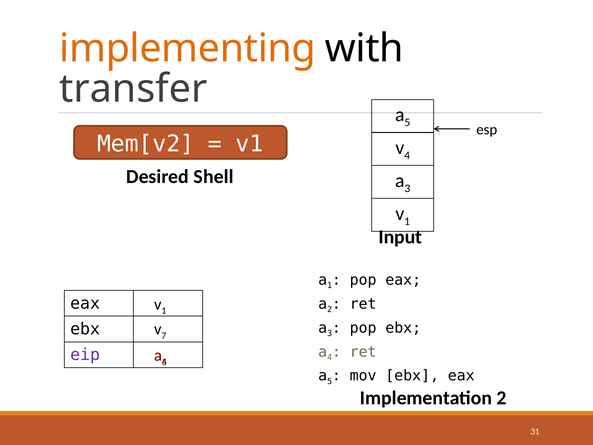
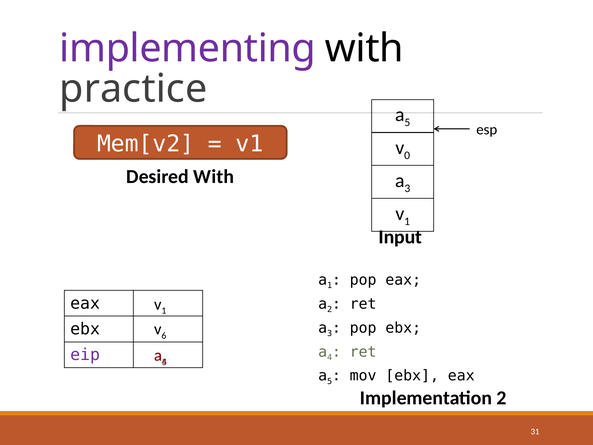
implementing colour: orange -> purple
transfer: transfer -> practice
4 at (407, 155): 4 -> 0
Desired Shell: Shell -> With
7: 7 -> 6
